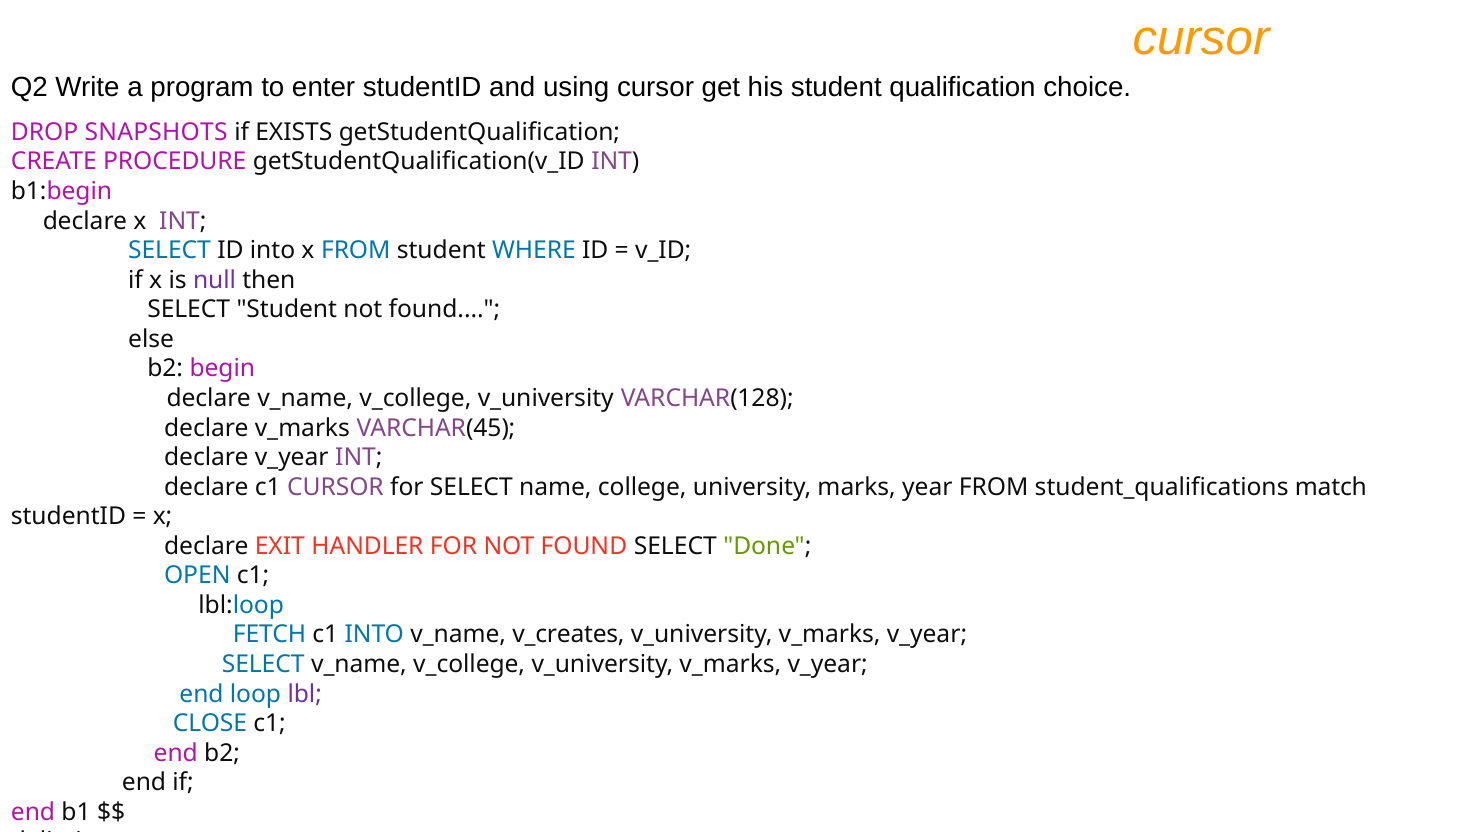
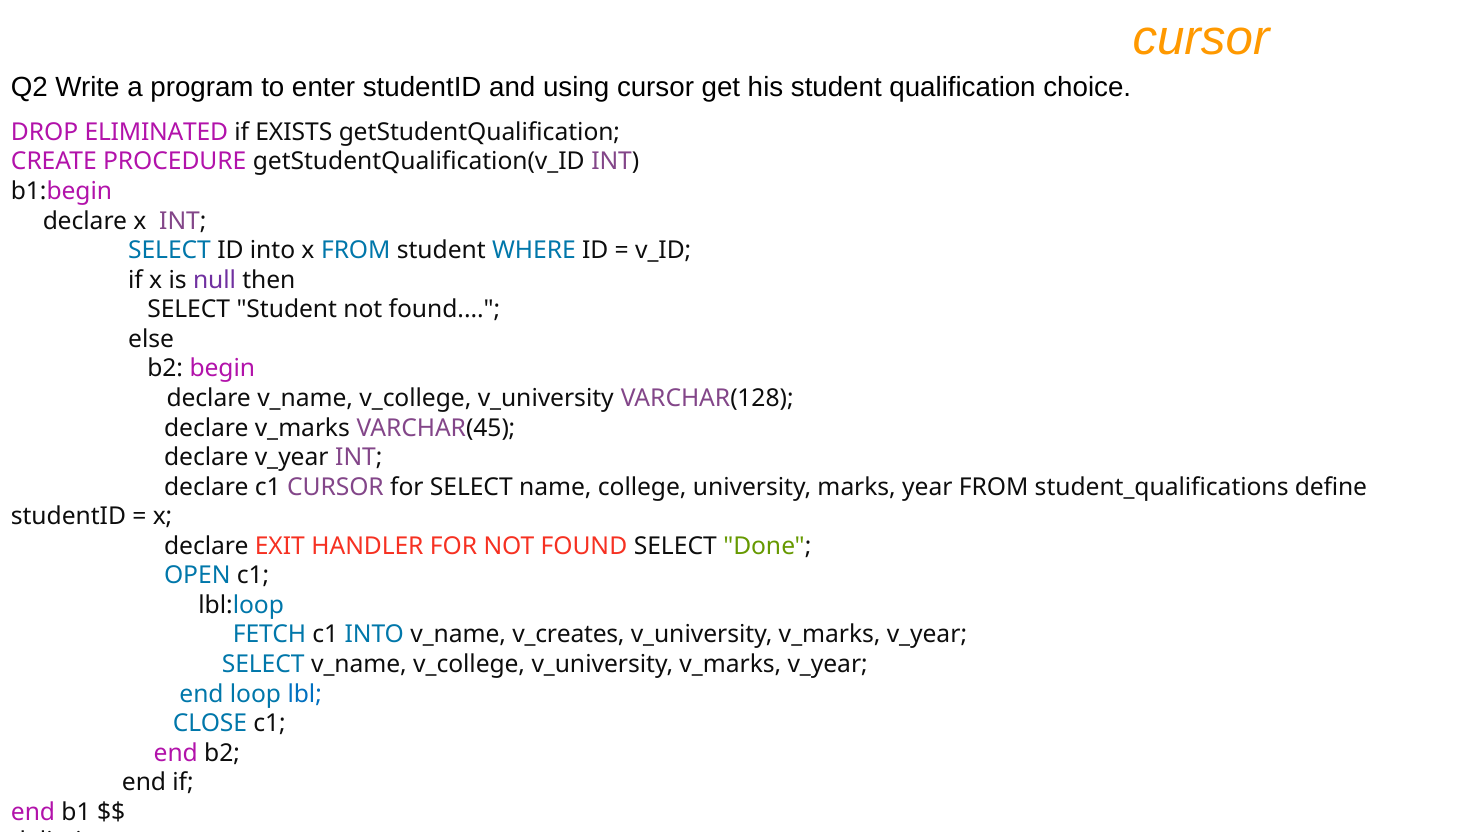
SNAPSHOTS: SNAPSHOTS -> ELIMINATED
match: match -> define
lbl colour: purple -> blue
